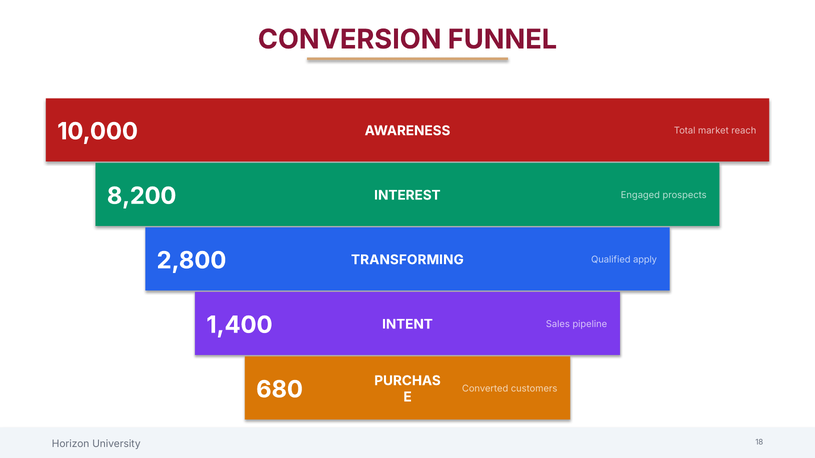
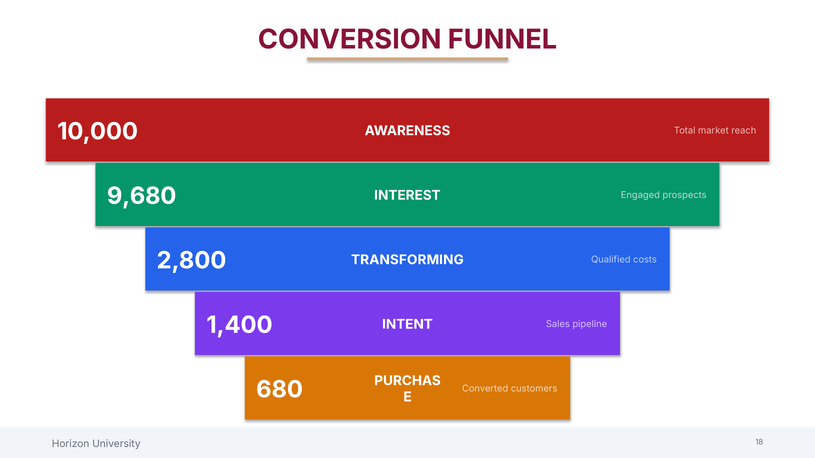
8,200: 8,200 -> 9,680
apply: apply -> costs
